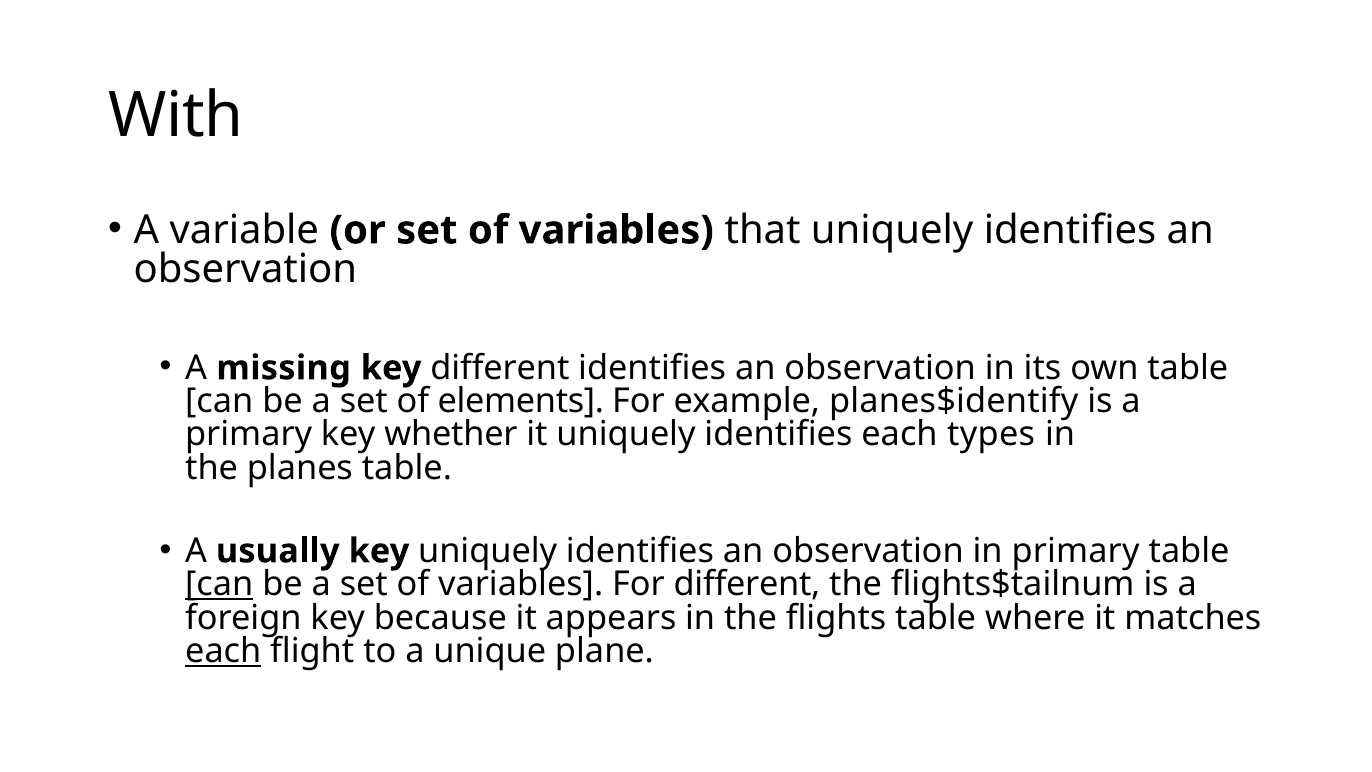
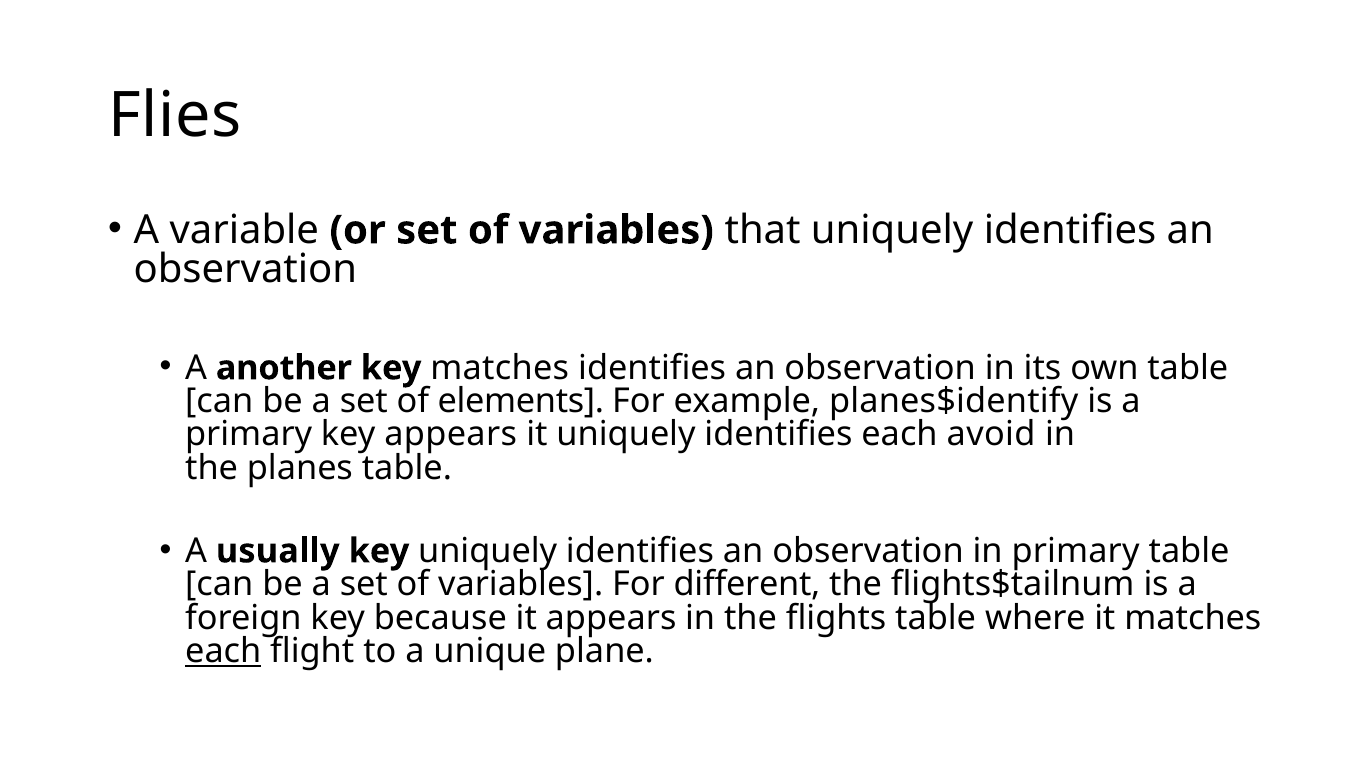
With: With -> Flies
missing: missing -> another
key different: different -> matches
key whether: whether -> appears
types: types -> avoid
can at (219, 584) underline: present -> none
